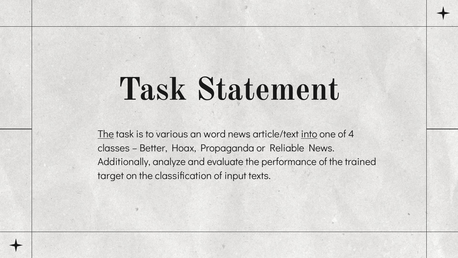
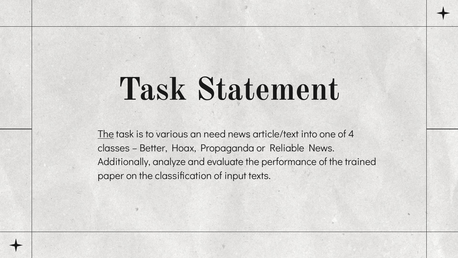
word: word -> need
into underline: present -> none
target: target -> paper
